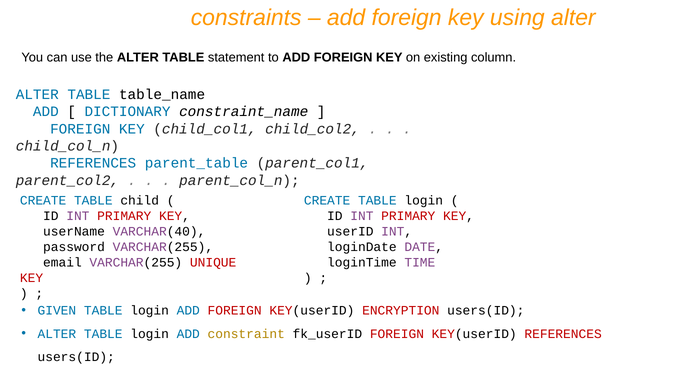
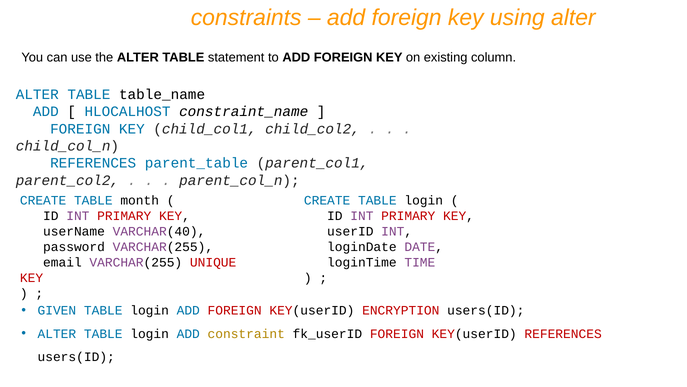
DICTIONARY: DICTIONARY -> HLOCALHOST
child: child -> month
